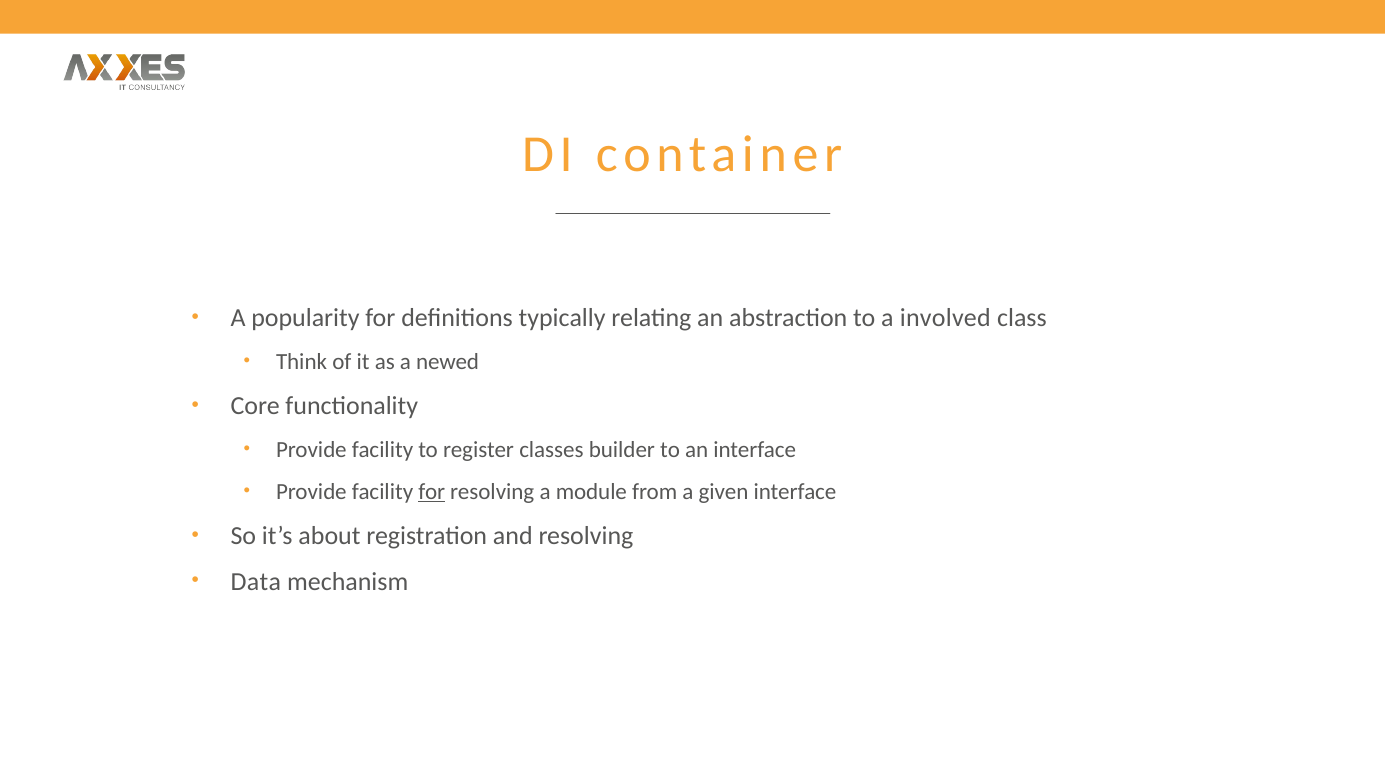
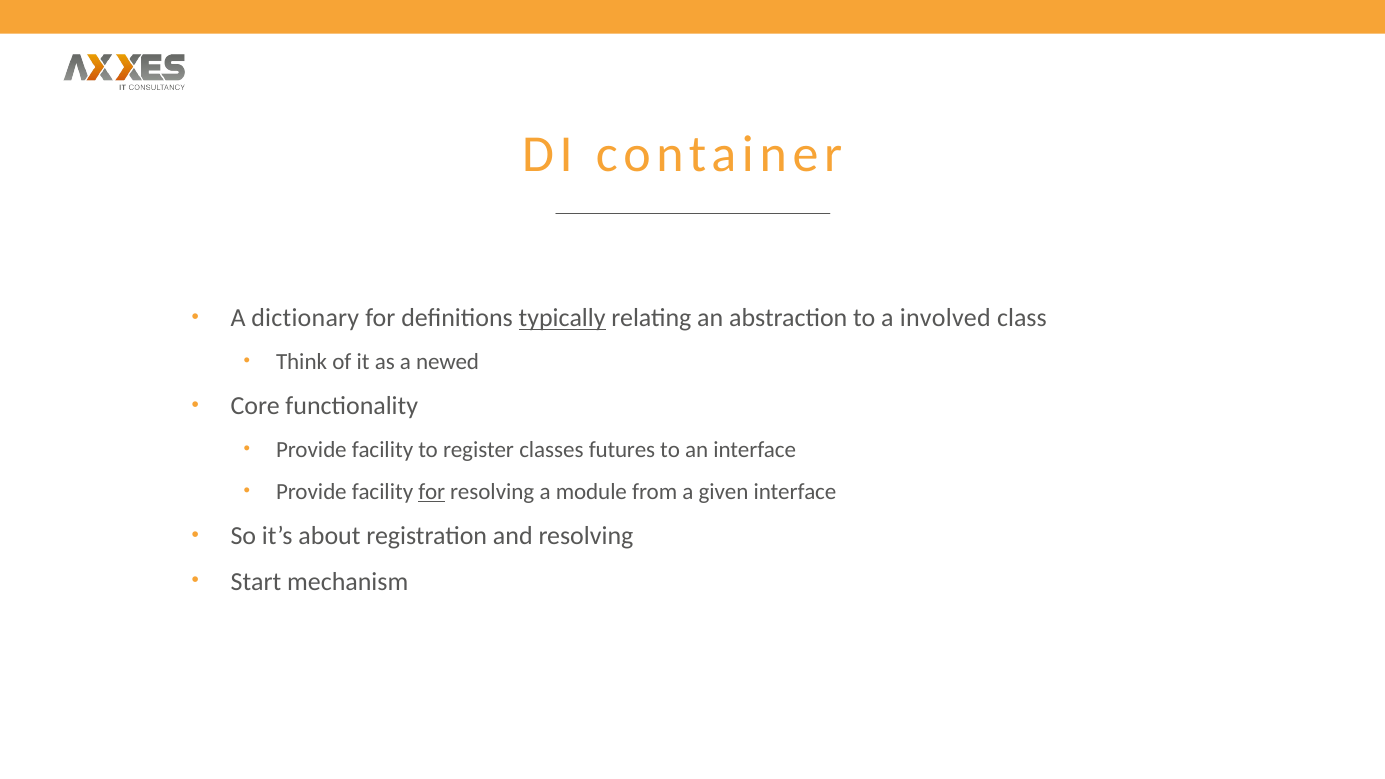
popularity: popularity -> dictionary
typically underline: none -> present
builder: builder -> futures
Data: Data -> Start
